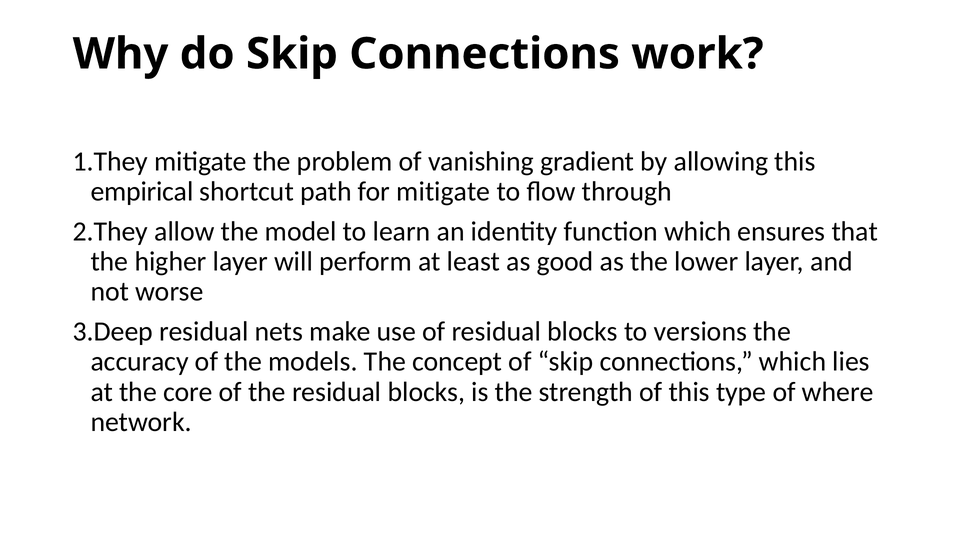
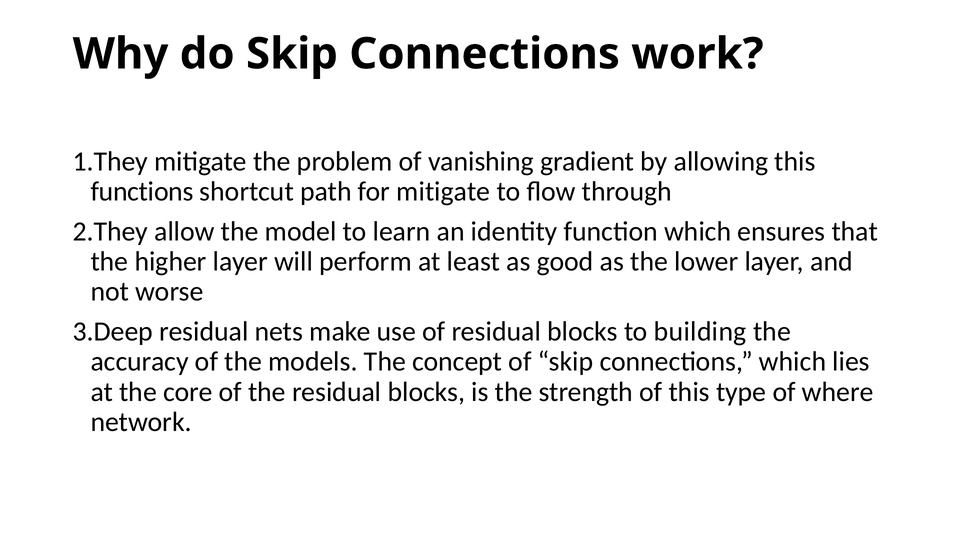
empirical: empirical -> functions
versions: versions -> building
